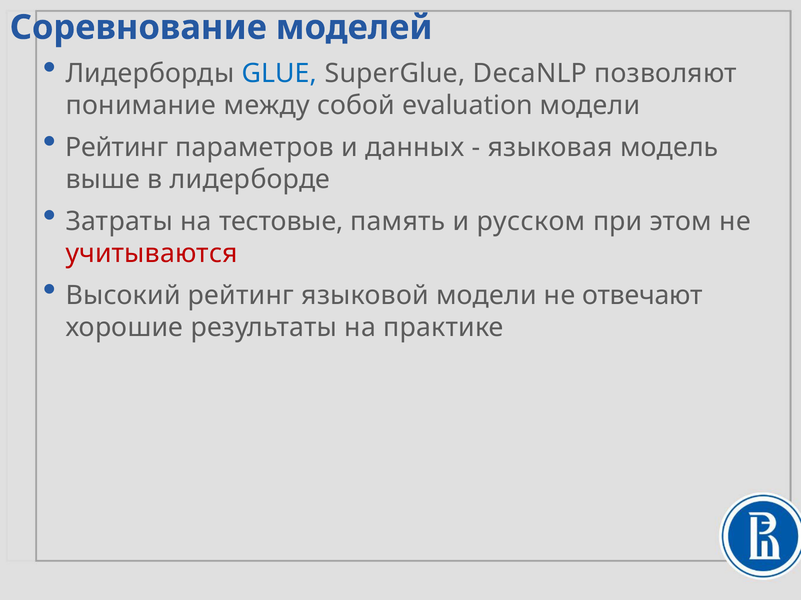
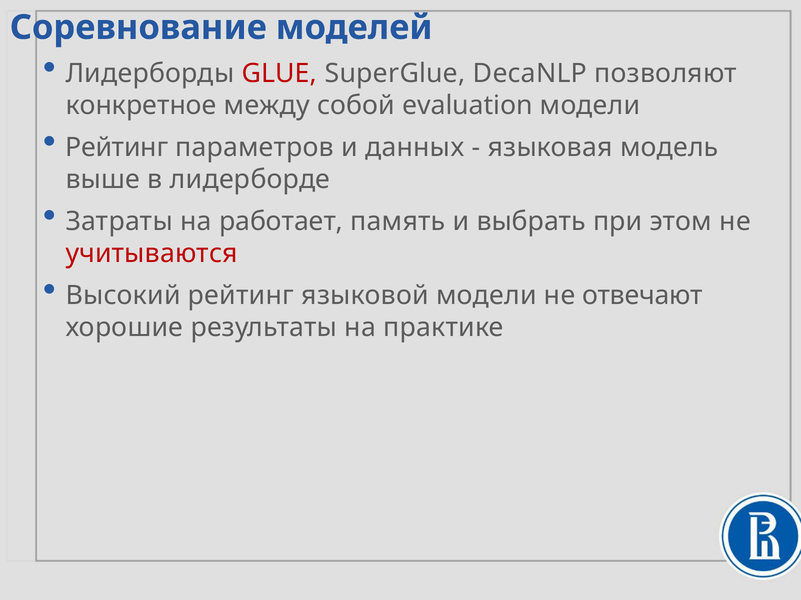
GLUE colour: blue -> red
понимание: понимание -> конкретное
тестовые: тестовые -> работает
русском: русском -> выбрать
